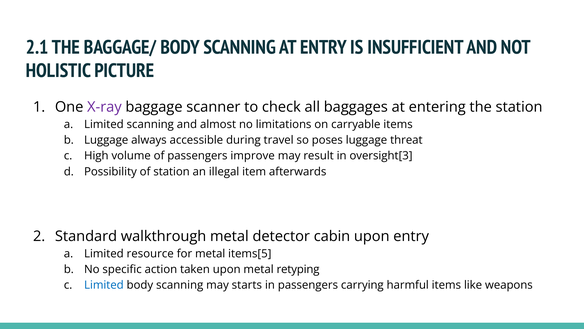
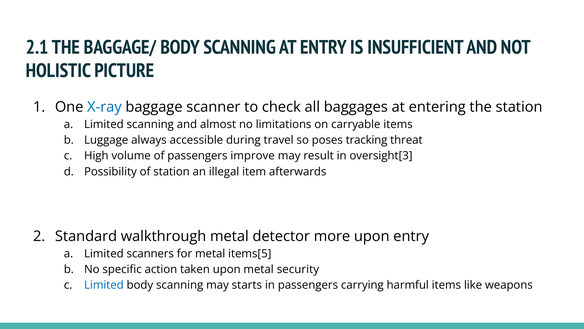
X-ray colour: purple -> blue
poses luggage: luggage -> tracking
cabin: cabin -> more
resource: resource -> scanners
retyping: retyping -> security
